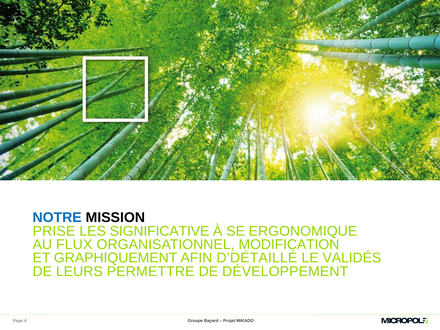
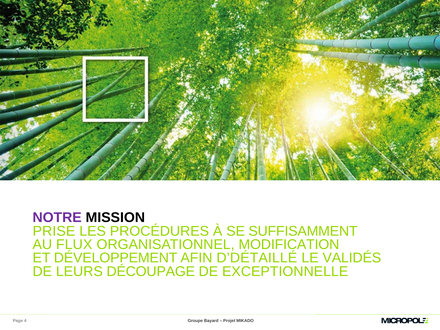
NOTRE colour: blue -> purple
SIGNIFICATIVE: SIGNIFICATIVE -> PROCÉDURES
ERGONOMIQUE: ERGONOMIQUE -> SUFFISAMMENT
GRAPHIQUEMENT: GRAPHIQUEMENT -> DÉVELOPPEMENT
PERMETTRE: PERMETTRE -> DÉCOUPAGE
DÉVELOPPEMENT: DÉVELOPPEMENT -> EXCEPTIONNELLE
